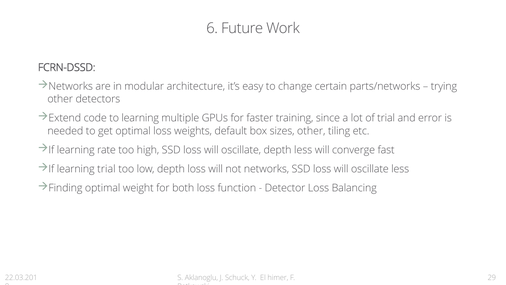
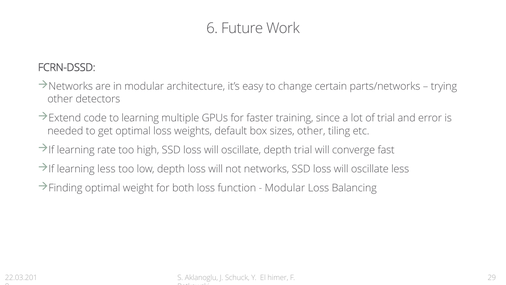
depth less: less -> trial
learning trial: trial -> less
Detector at (285, 188): Detector -> Modular
